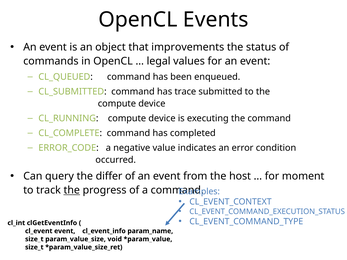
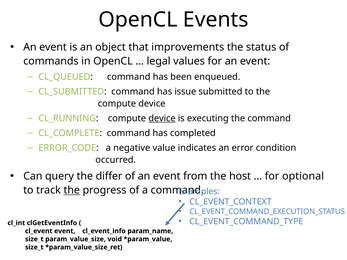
trace: trace -> issue
device at (162, 118) underline: none -> present
moment: moment -> optional
